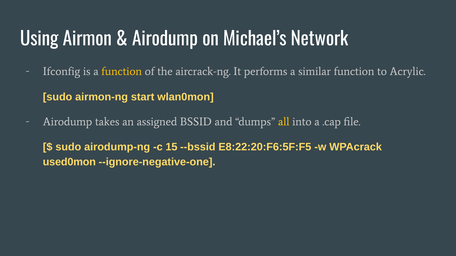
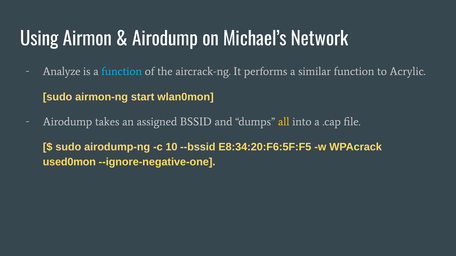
Ifconfig: Ifconfig -> Analyze
function at (122, 72) colour: yellow -> light blue
15: 15 -> 10
E8:22:20:F6:5F:F5: E8:22:20:F6:5F:F5 -> E8:34:20:F6:5F:F5
